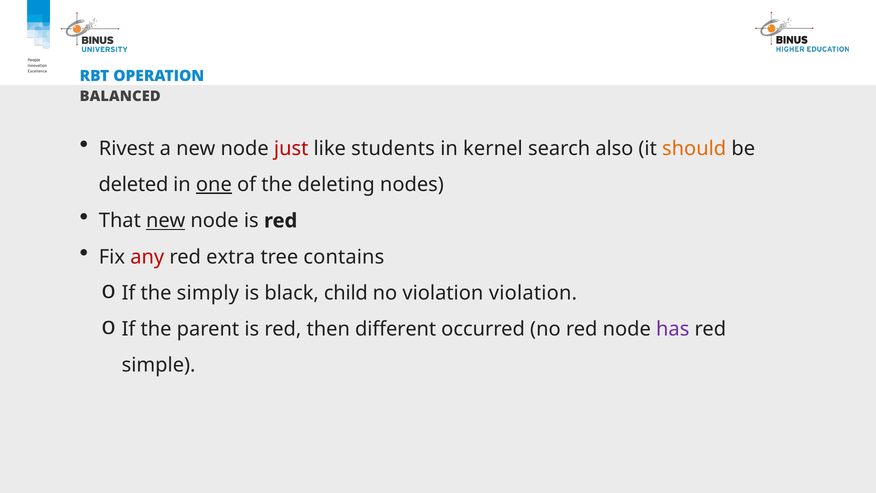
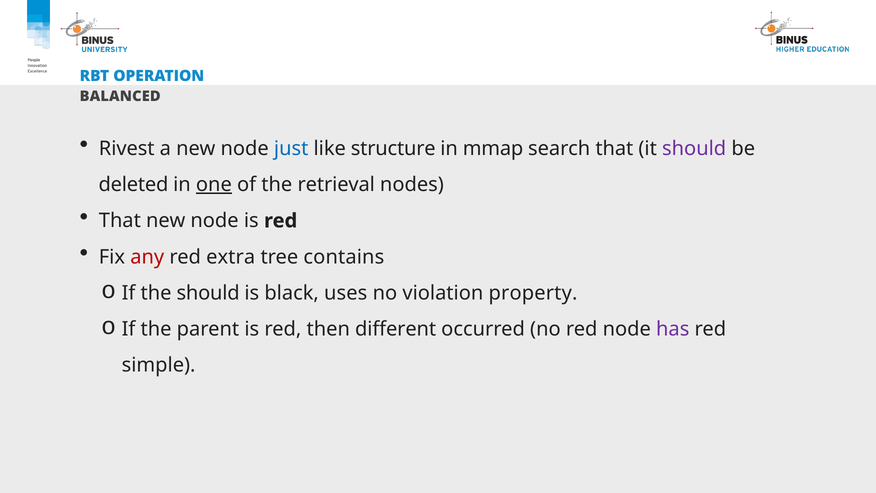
just colour: red -> blue
students: students -> structure
kernel: kernel -> mmap
search also: also -> that
should at (694, 148) colour: orange -> purple
deleting: deleting -> retrieval
new at (166, 221) underline: present -> none
the simply: simply -> should
child: child -> uses
violation violation: violation -> property
